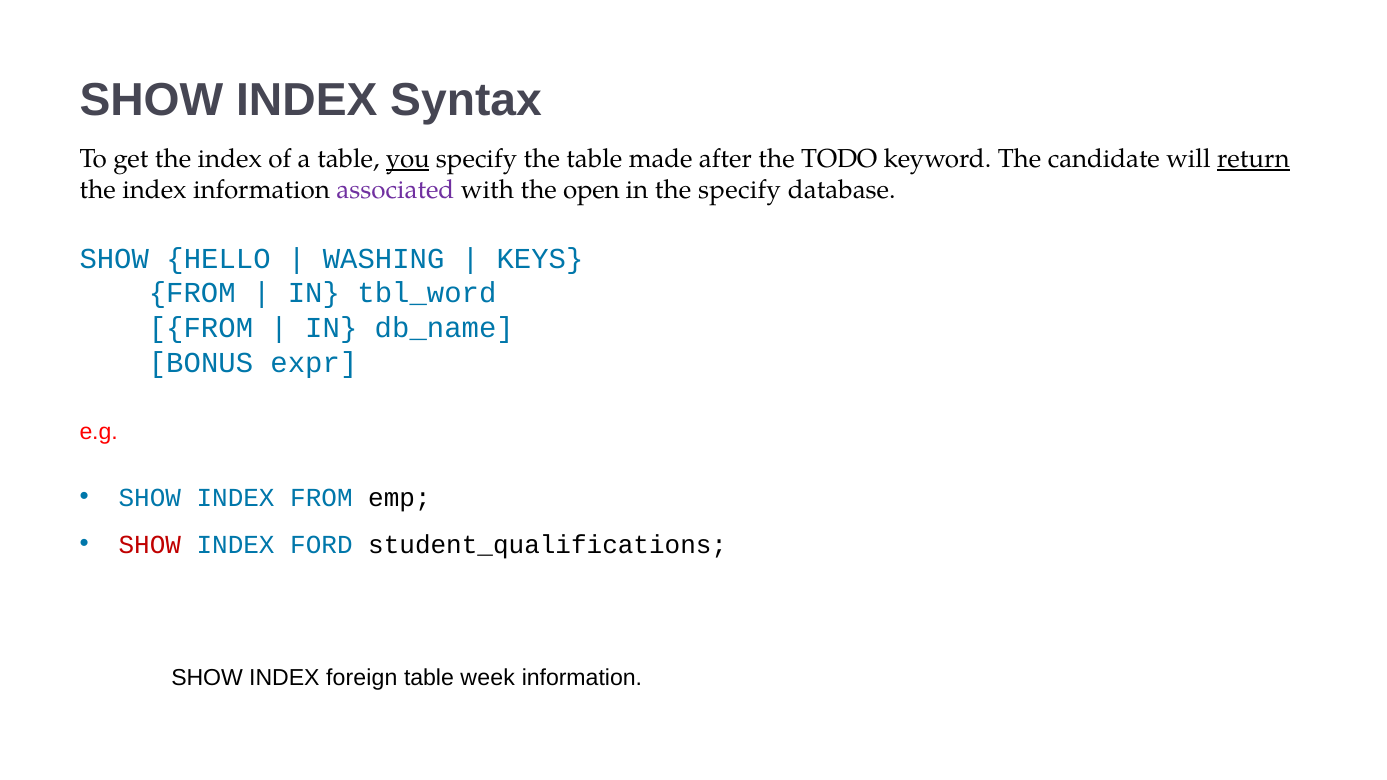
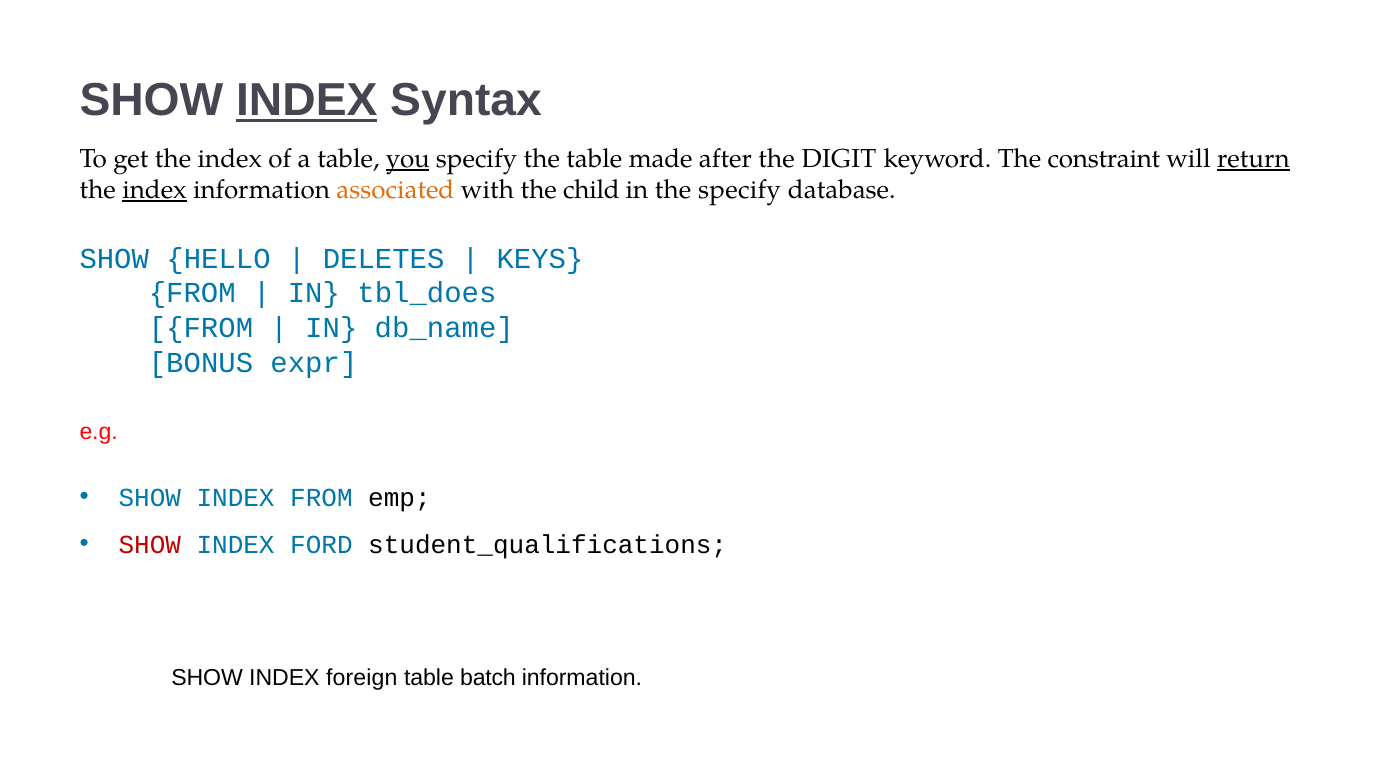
INDEX at (307, 100) underline: none -> present
TODO: TODO -> DIGIT
candidate: candidate -> constraint
index at (154, 190) underline: none -> present
associated colour: purple -> orange
open: open -> child
WASHING: WASHING -> DELETES
tbl_word: tbl_word -> tbl_does
week: week -> batch
